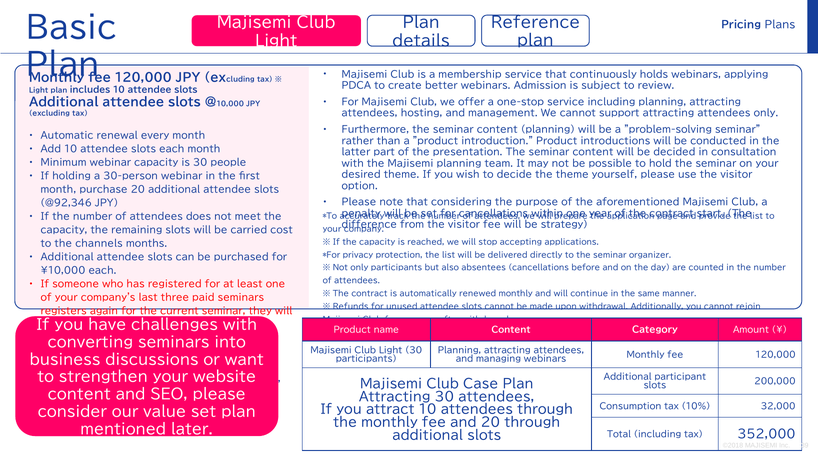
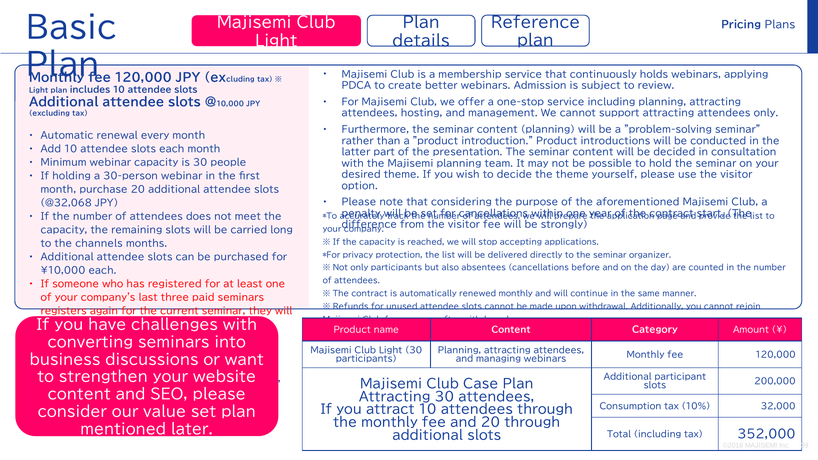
@92,346: @92,346 -> @32,068
strategy: strategy -> strongly
cost: cost -> long
